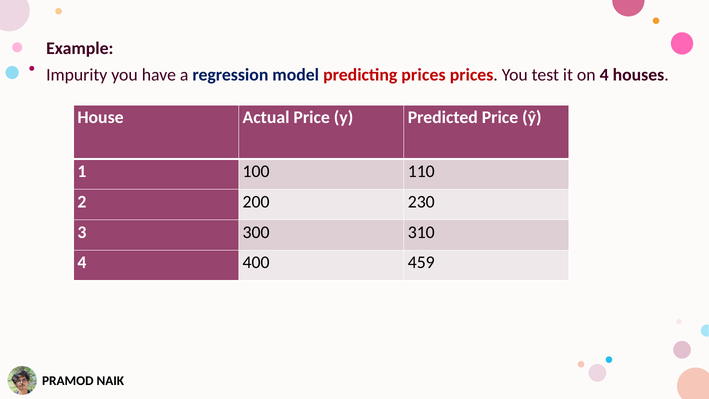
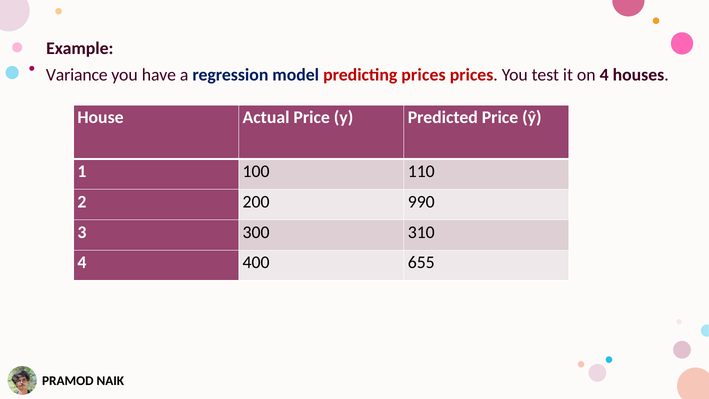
Impurity: Impurity -> Variance
230: 230 -> 990
459: 459 -> 655
